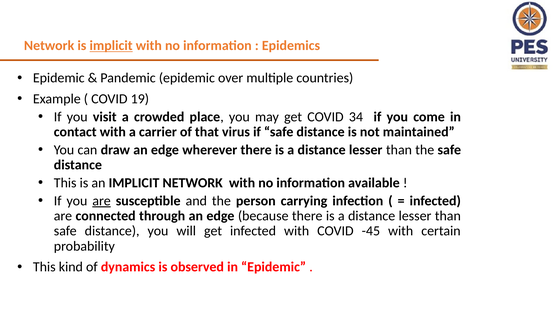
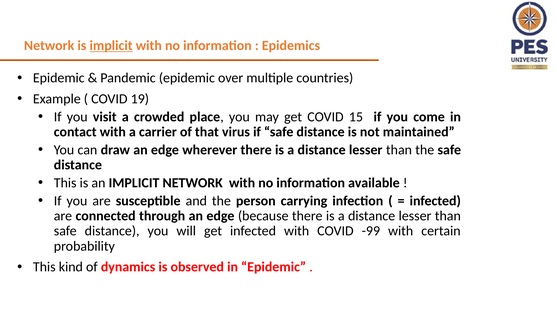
34: 34 -> 15
are at (102, 200) underline: present -> none
-45: -45 -> -99
